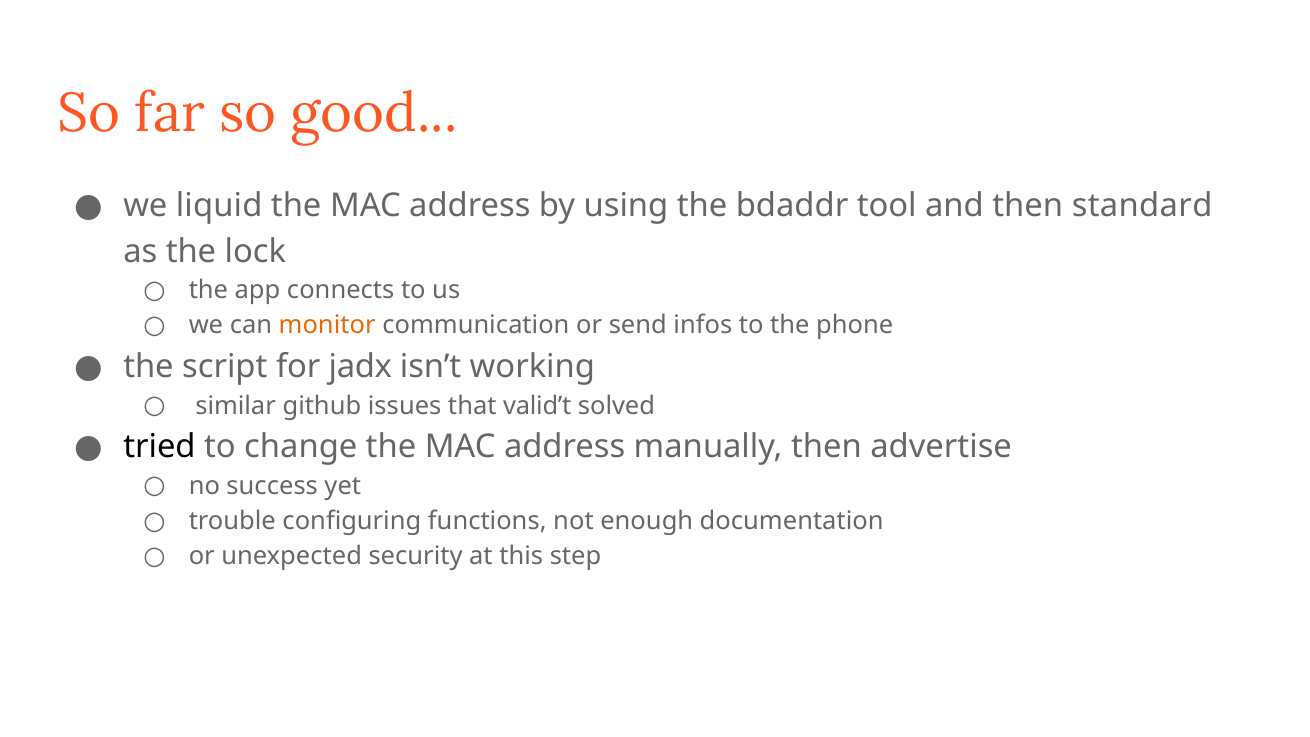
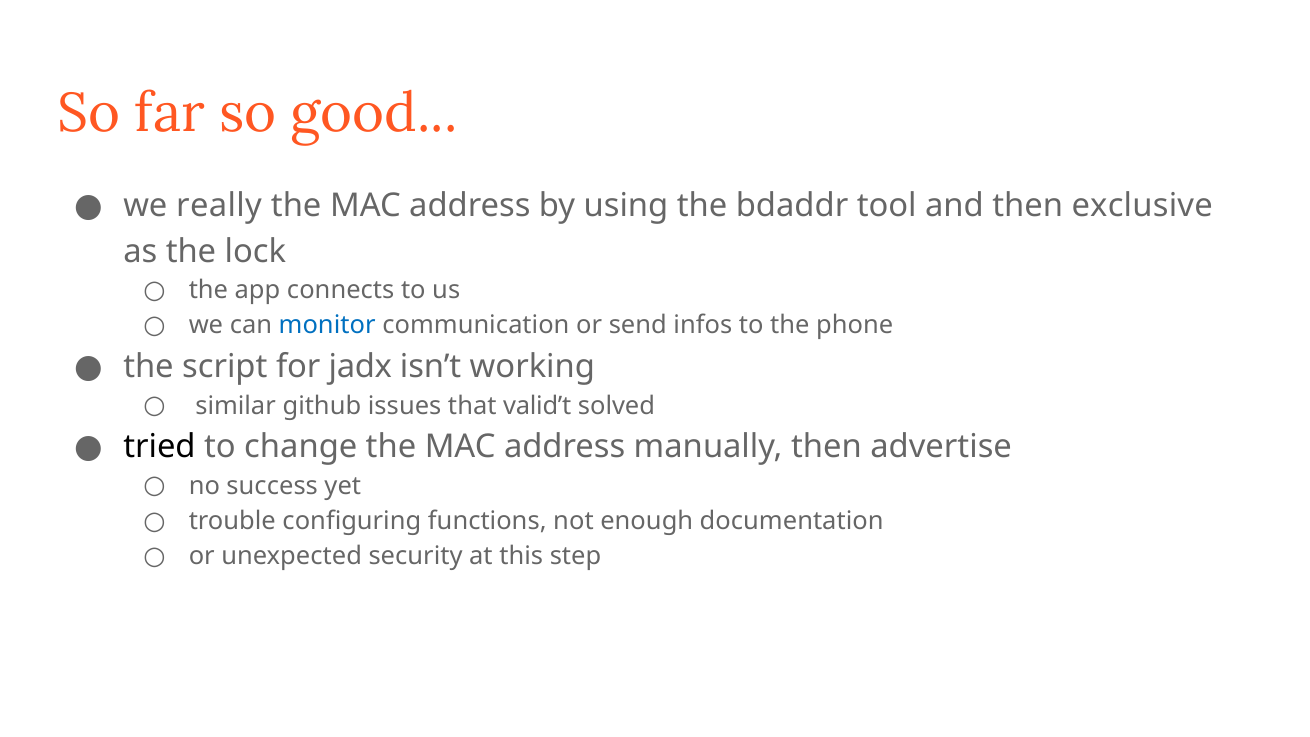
liquid: liquid -> really
standard: standard -> exclusive
monitor colour: orange -> blue
